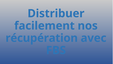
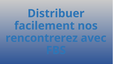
récupération: récupération -> rencontrerez
